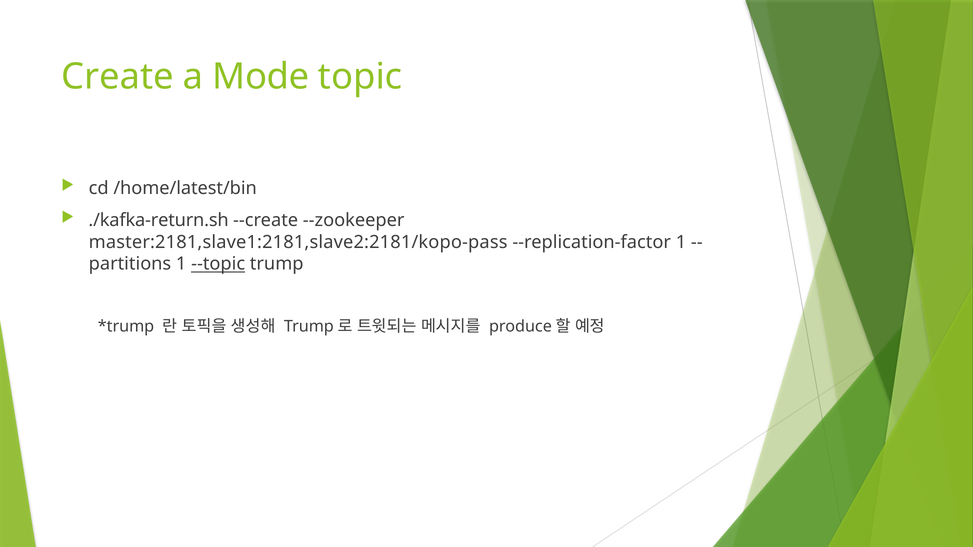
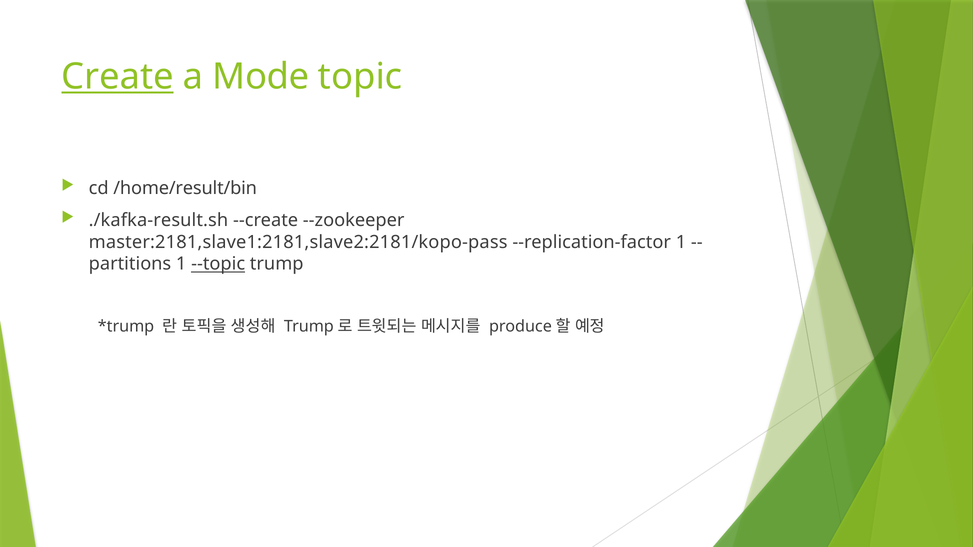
Create underline: none -> present
/home/latest/bin: /home/latest/bin -> /home/result/bin
./kafka-return.sh: ./kafka-return.sh -> ./kafka-result.sh
